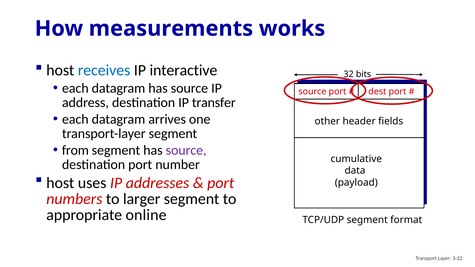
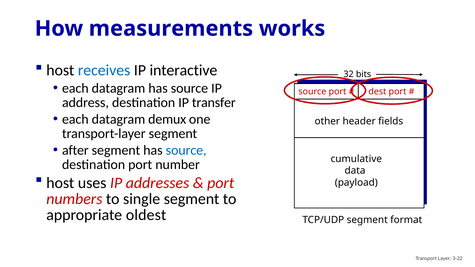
arrives: arrives -> demux
from: from -> after
source at (186, 151) colour: purple -> blue
larger: larger -> single
online: online -> oldest
